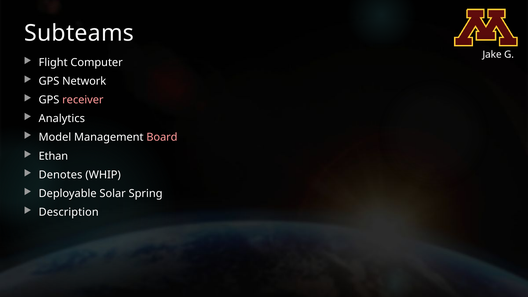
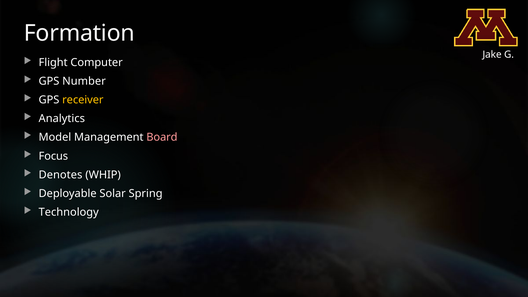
Subteams: Subteams -> Formation
Network: Network -> Number
receiver colour: pink -> yellow
Ethan: Ethan -> Focus
Description: Description -> Technology
